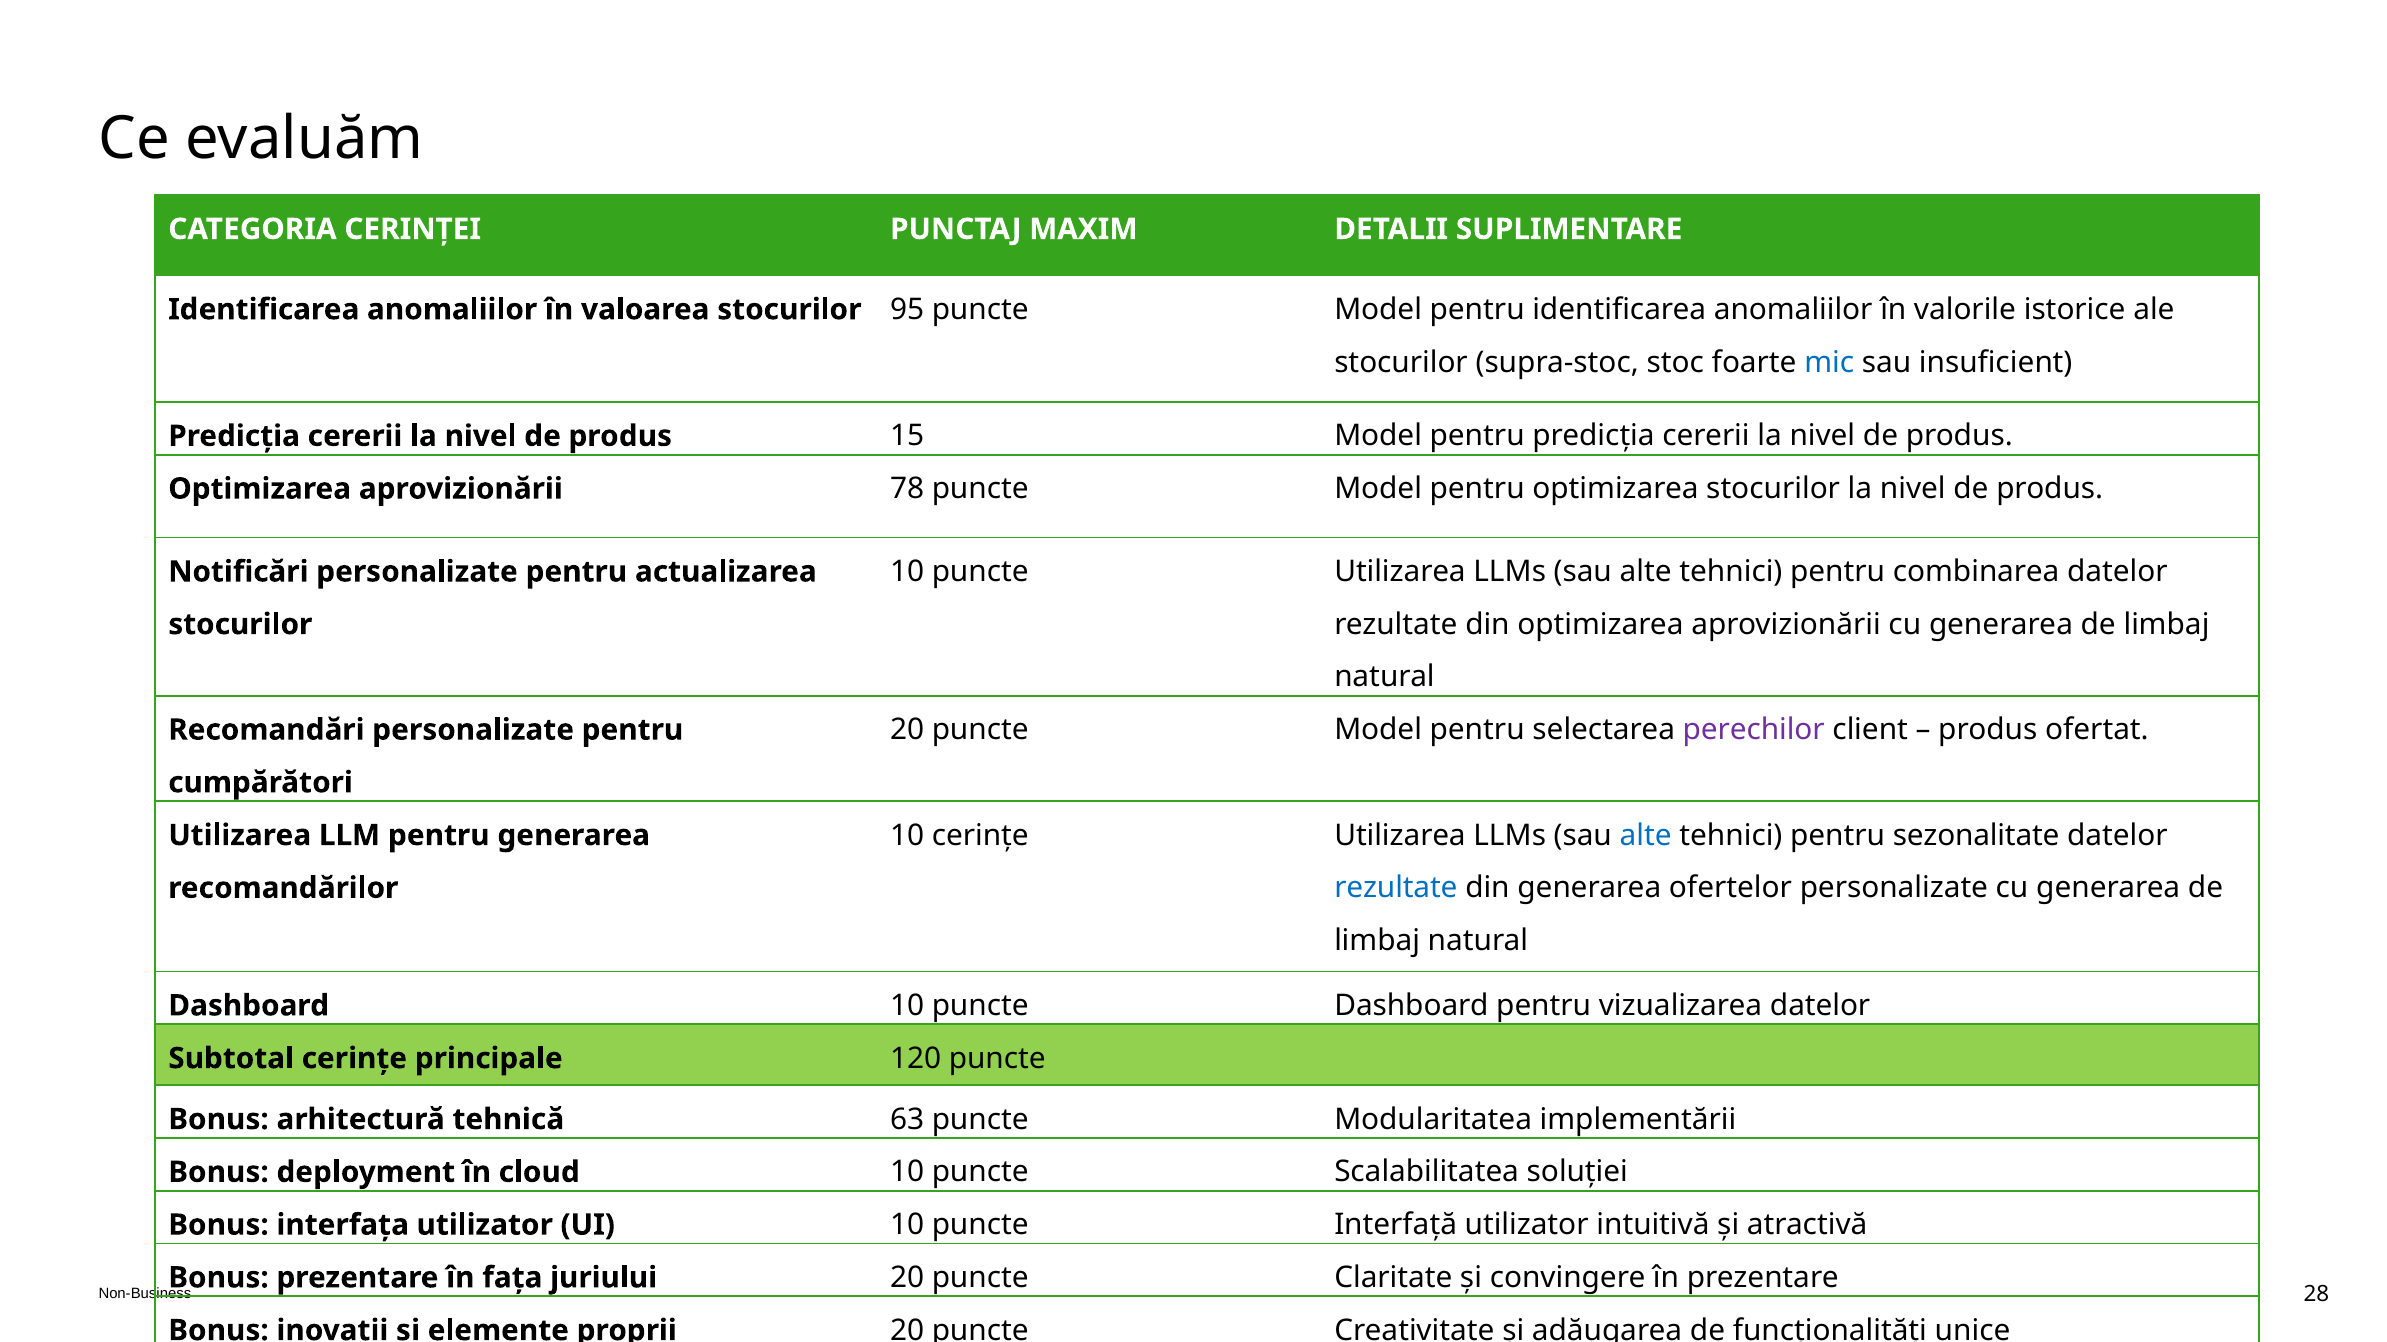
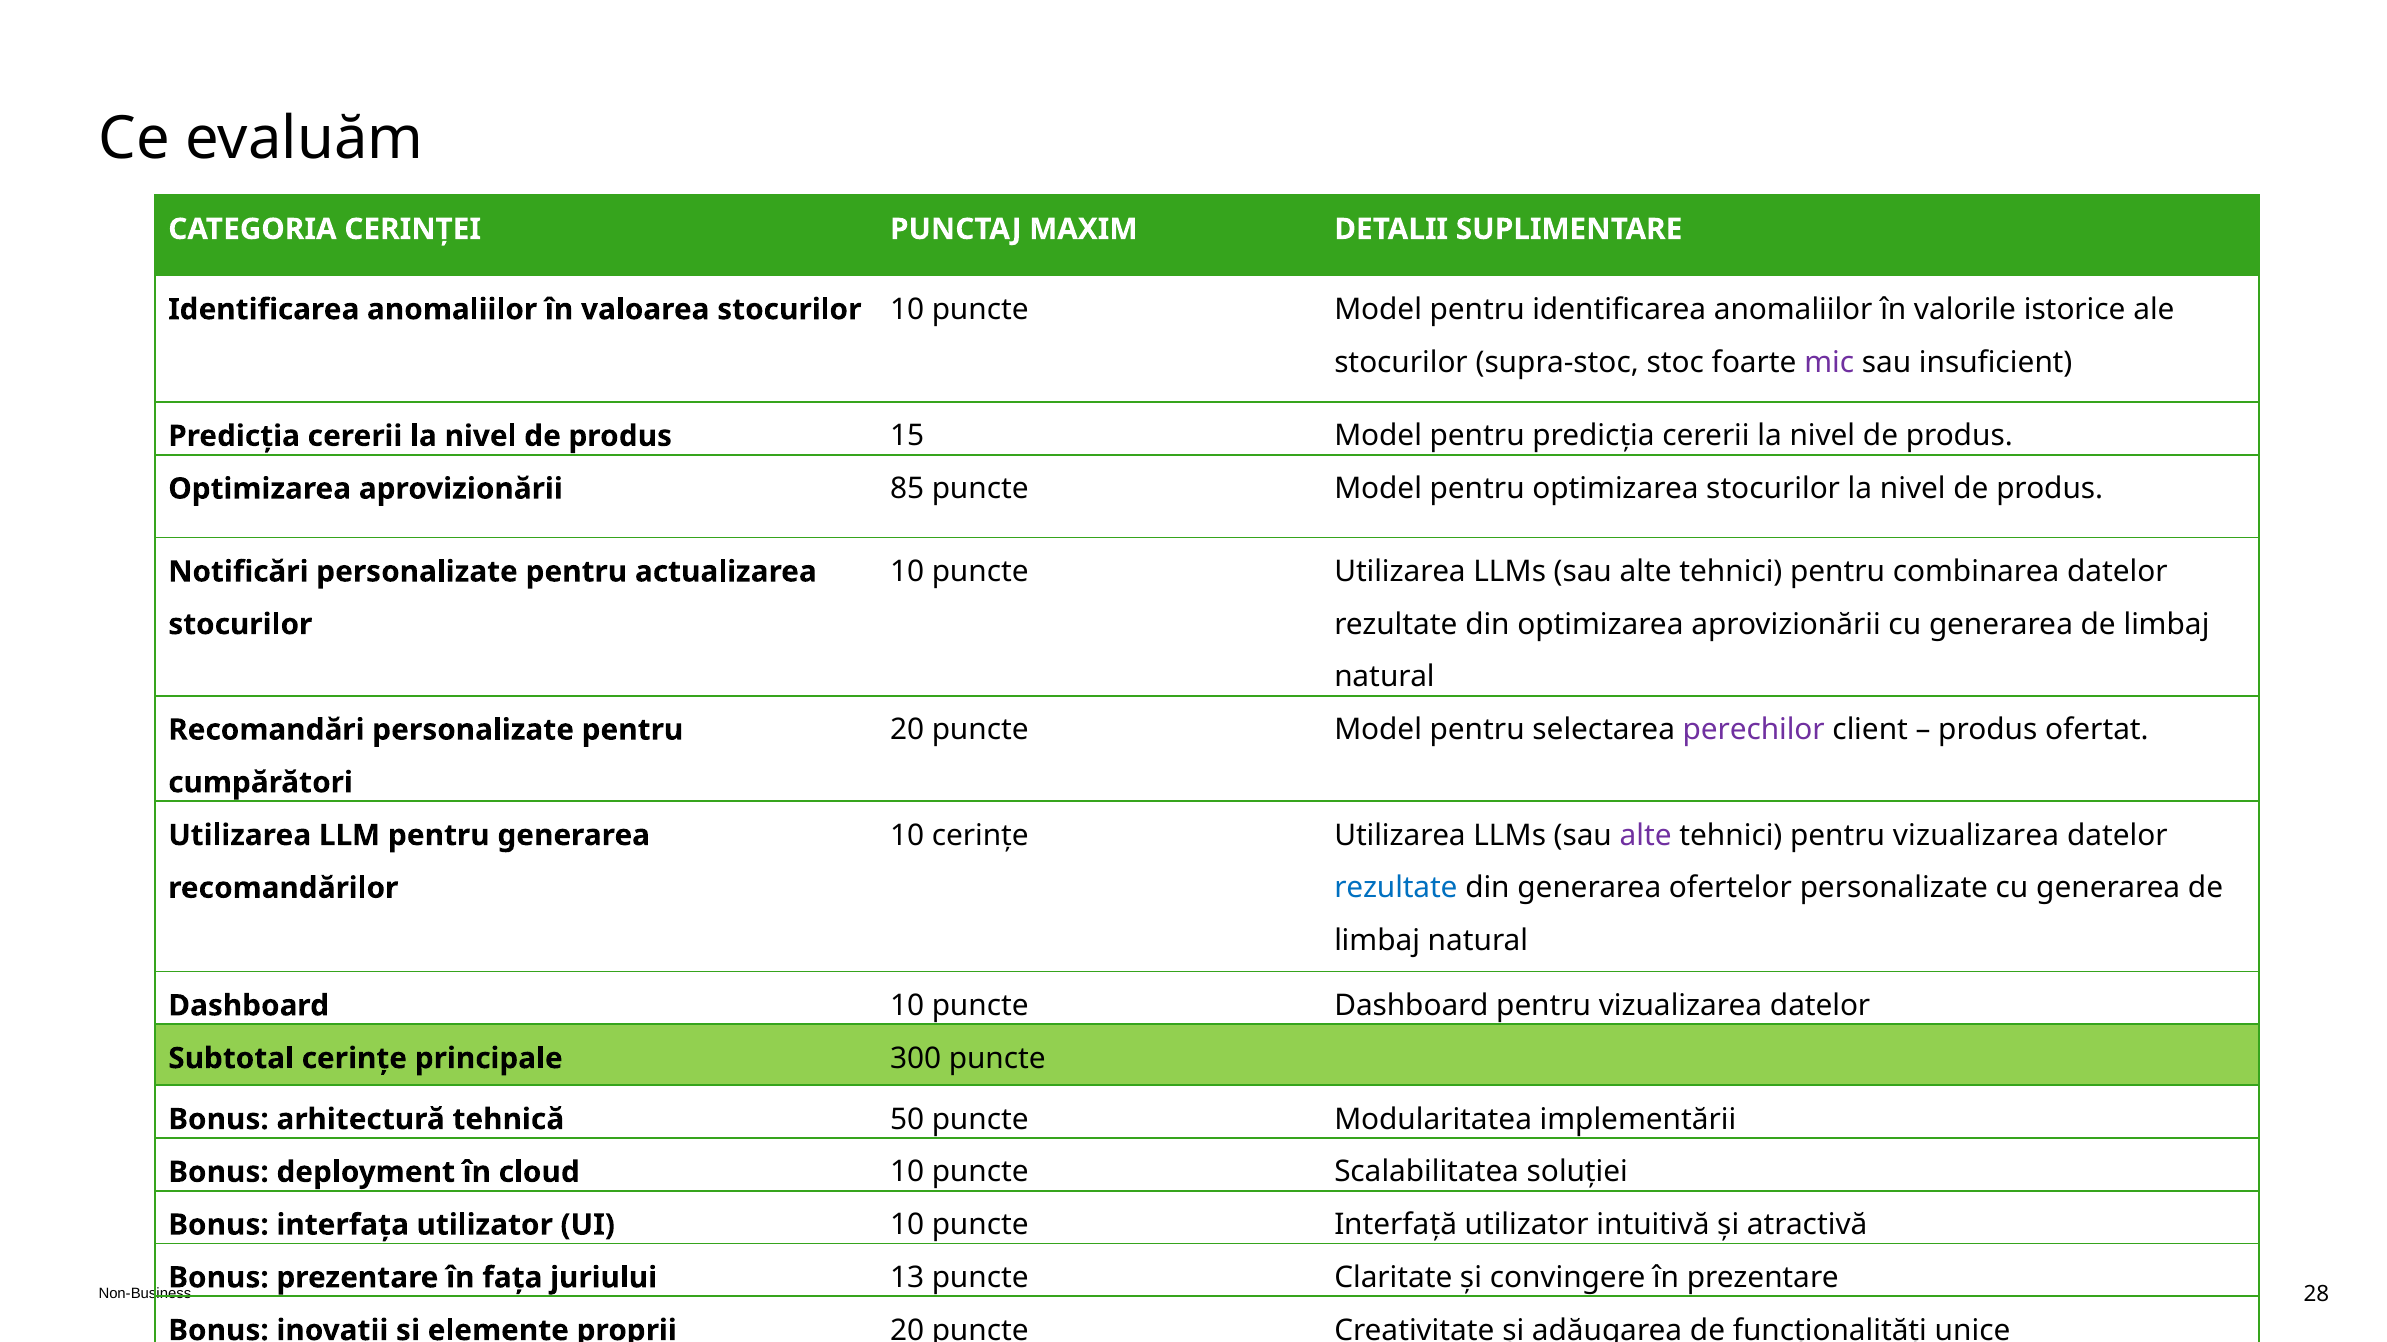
valoarea stocurilor 95: 95 -> 10
mic colour: blue -> purple
78: 78 -> 85
alte at (1646, 836) colour: blue -> purple
tehnici pentru sezonalitate: sezonalitate -> vizualizarea
120: 120 -> 300
63: 63 -> 50
juriului 20: 20 -> 13
